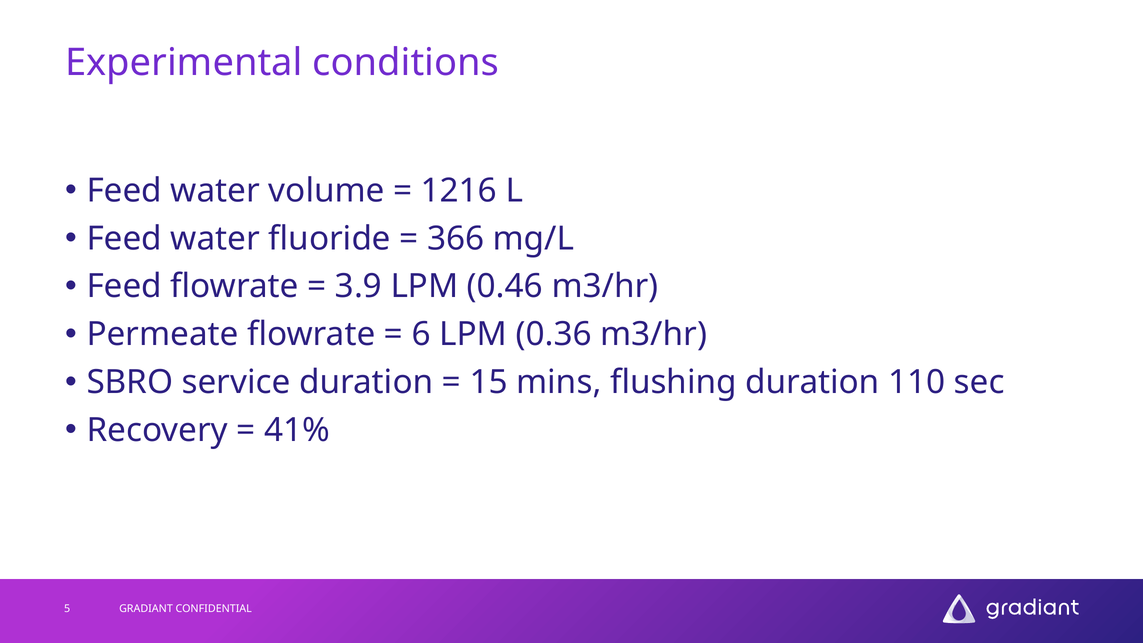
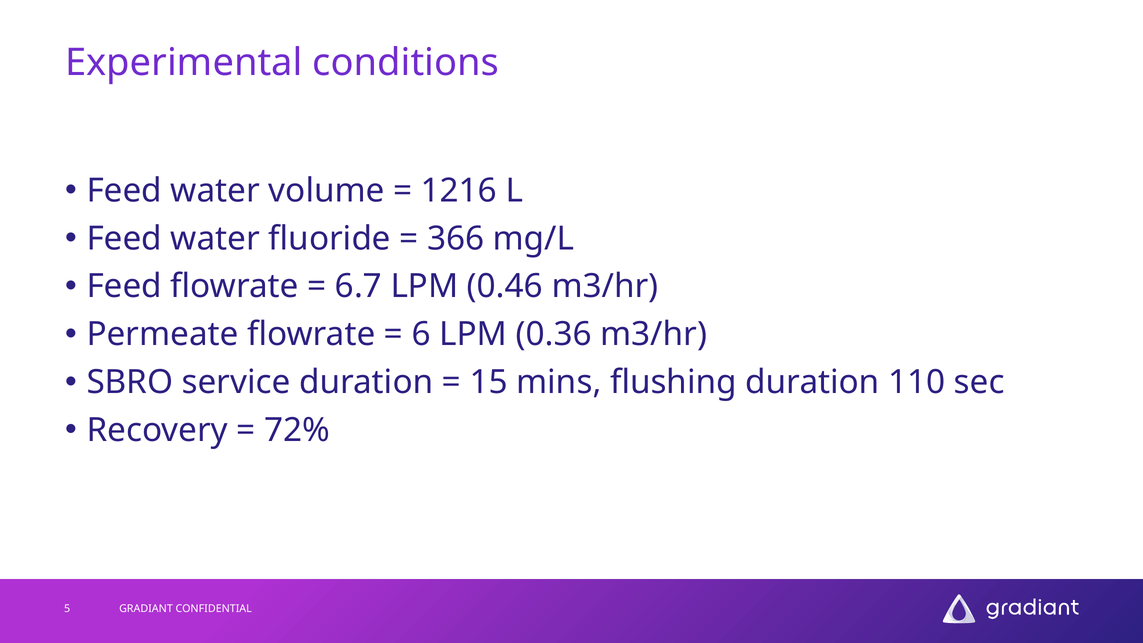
3.9: 3.9 -> 6.7
41%: 41% -> 72%
